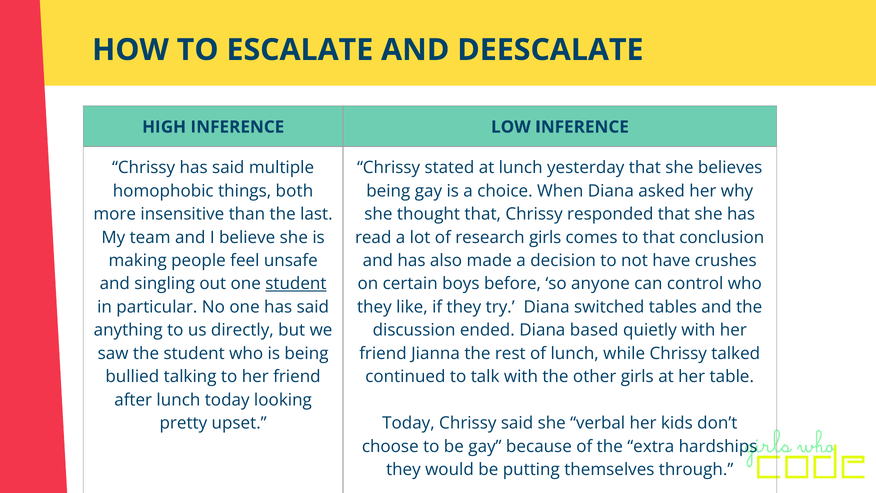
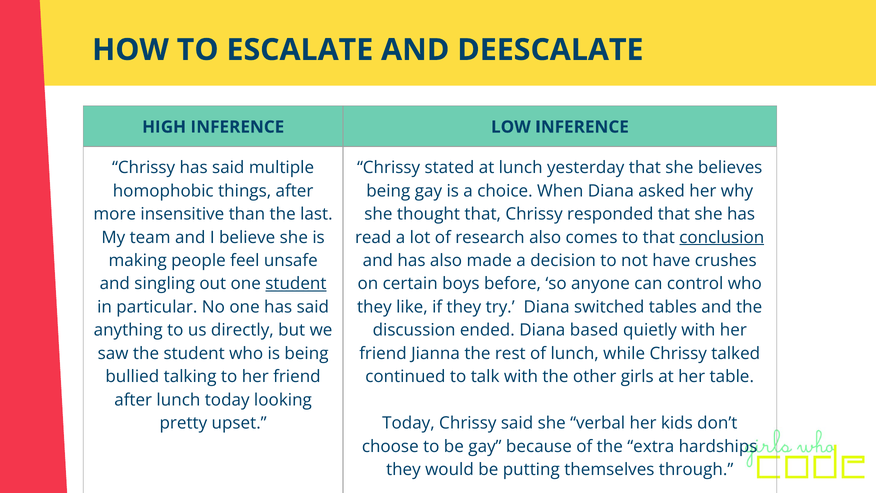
things both: both -> after
research girls: girls -> also
conclusion underline: none -> present
